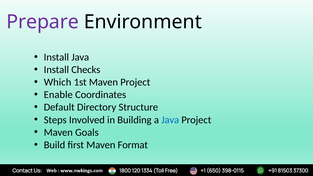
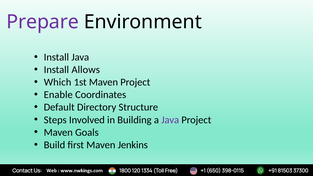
Checks: Checks -> Allows
Java at (170, 120) colour: blue -> purple
Format: Format -> Jenkins
